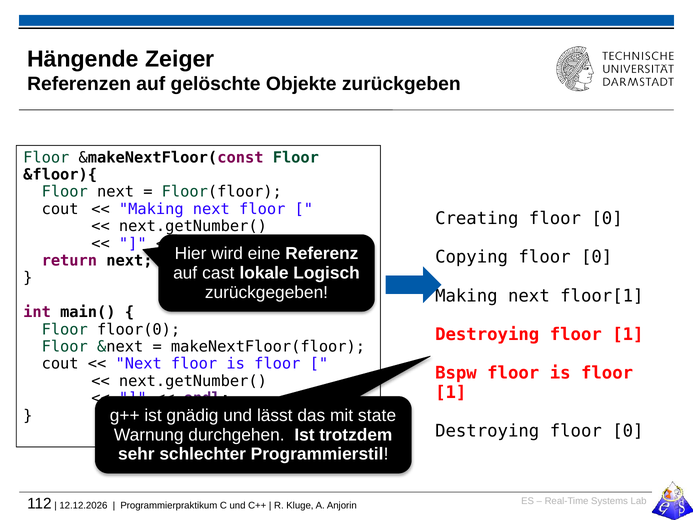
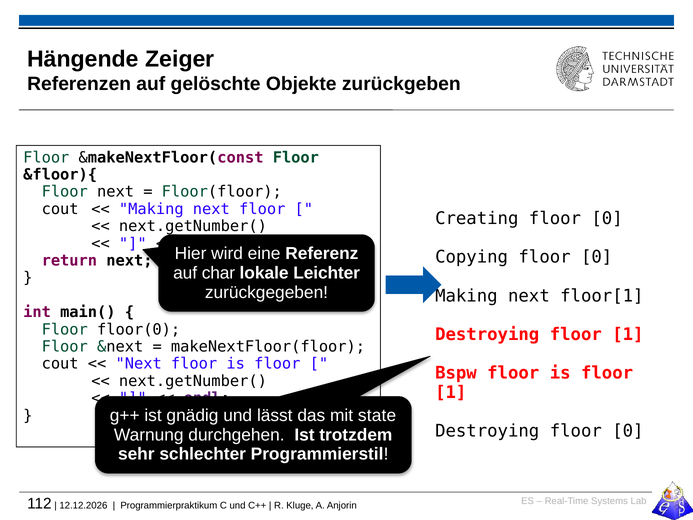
cast: cast -> char
Logisch: Logisch -> Leichter
